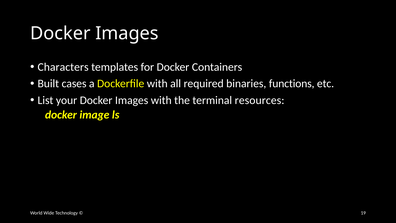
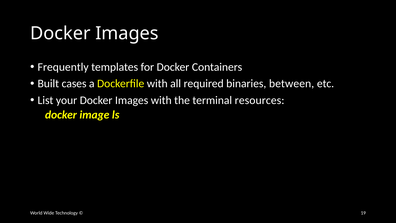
Characters: Characters -> Frequently
functions: functions -> between
